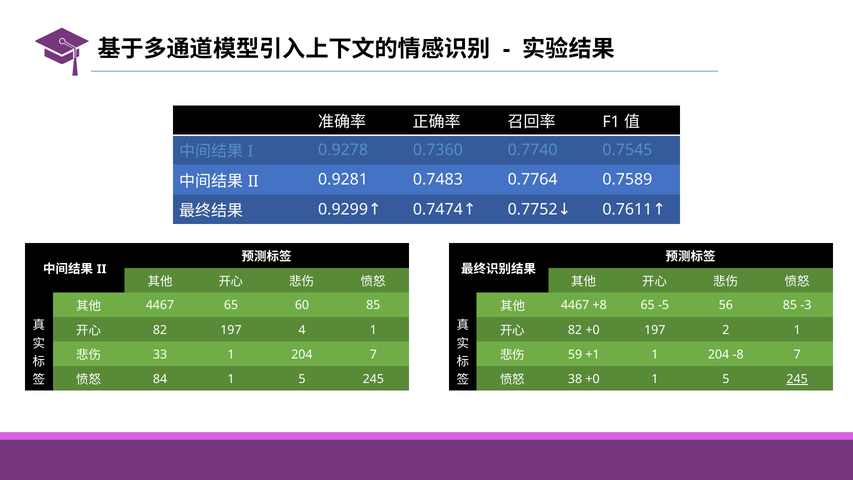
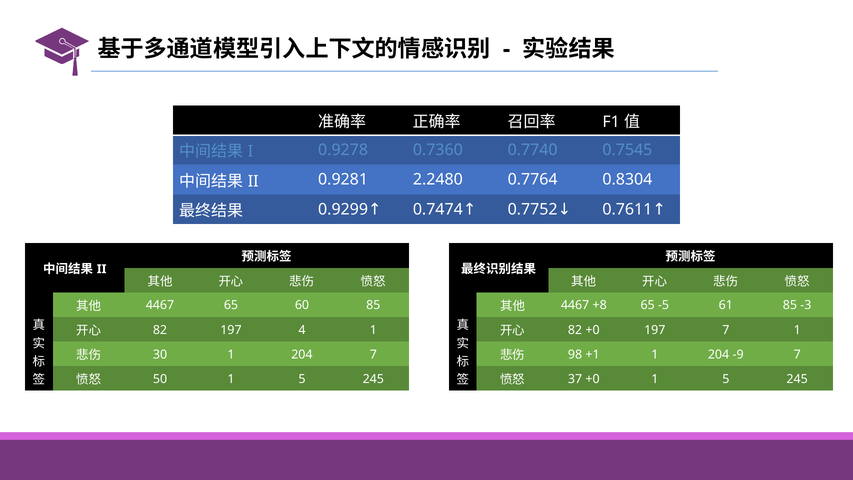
0.7483: 0.7483 -> 2.2480
0.7589: 0.7589 -> 0.8304
56: 56 -> 61
197 2: 2 -> 7
33: 33 -> 30
59: 59 -> 98
-8: -8 -> -9
84: 84 -> 50
38: 38 -> 37
245 at (797, 379) underline: present -> none
